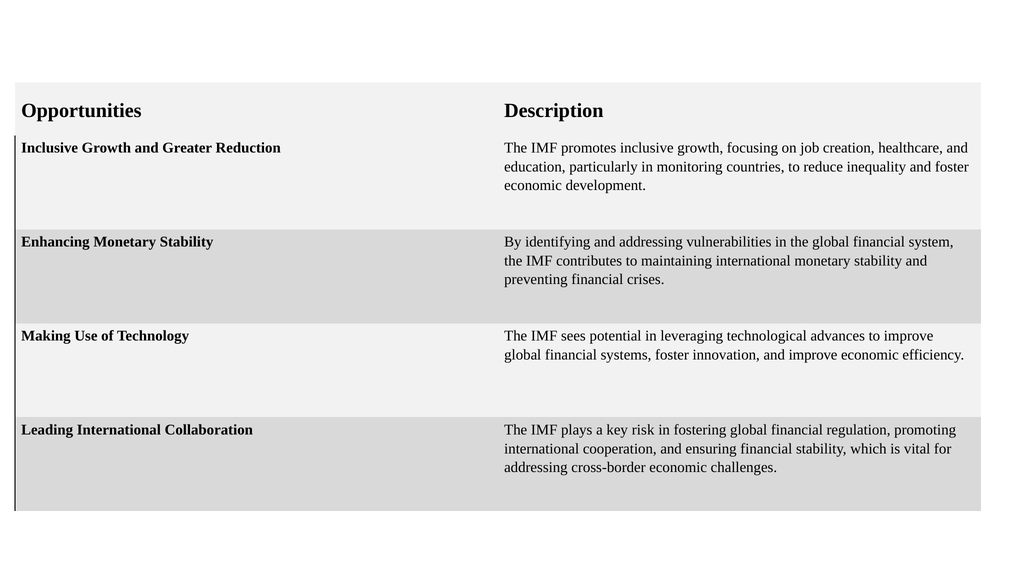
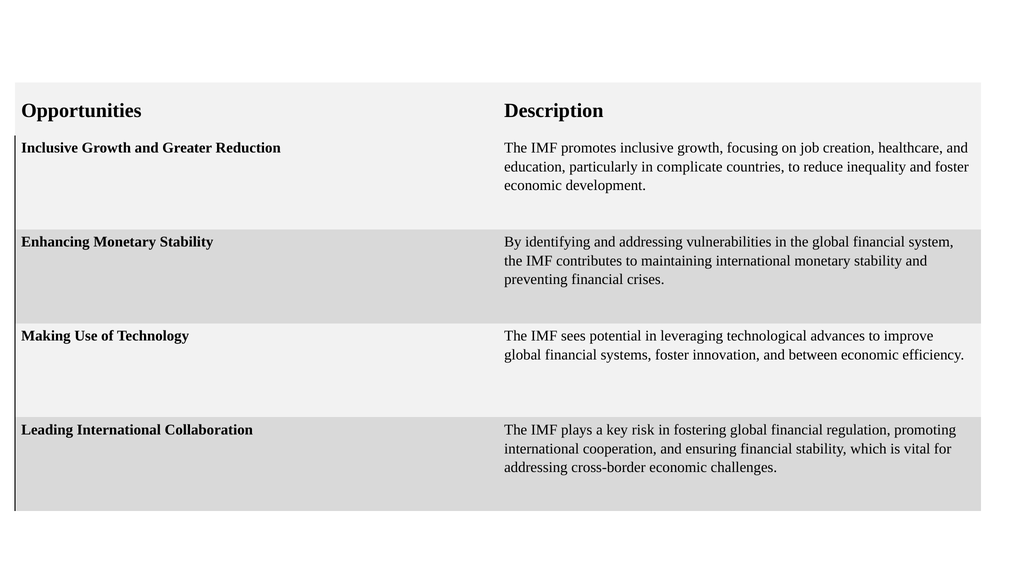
monitoring: monitoring -> complicate
and improve: improve -> between
